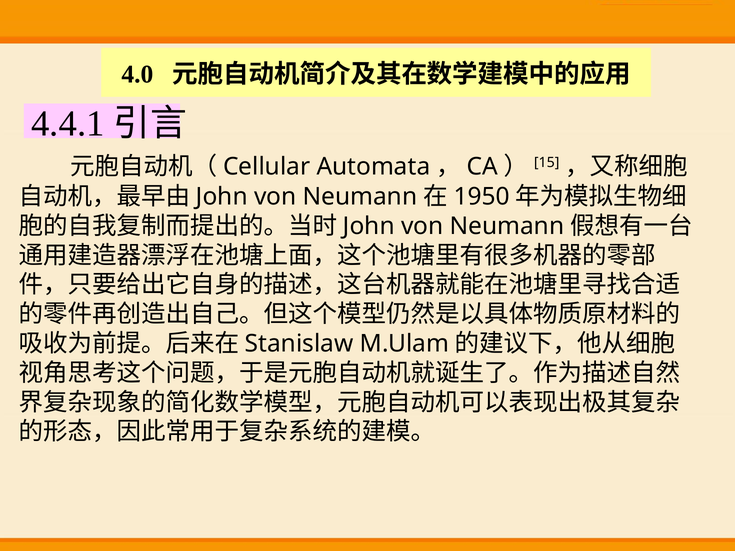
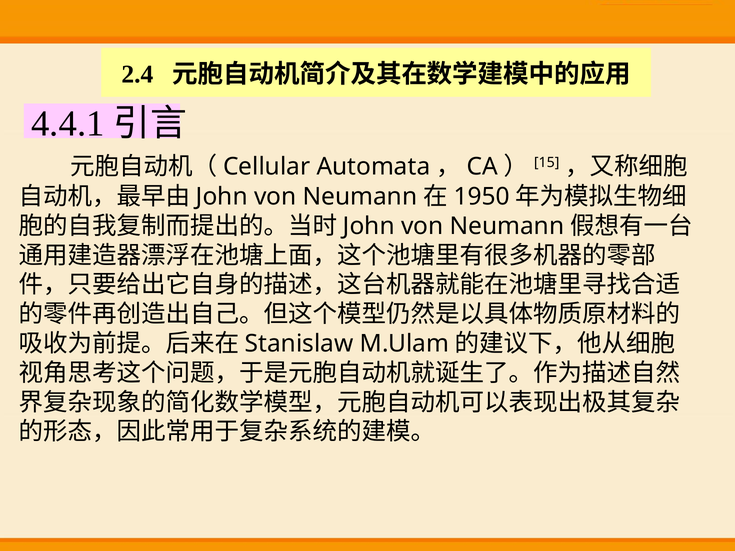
4.0: 4.0 -> 2.4
